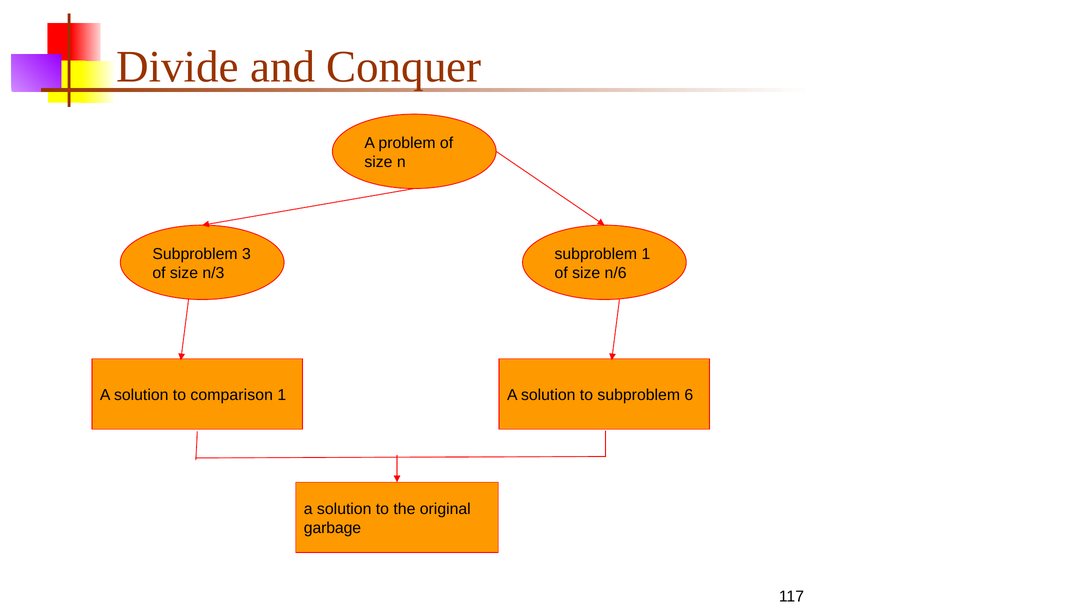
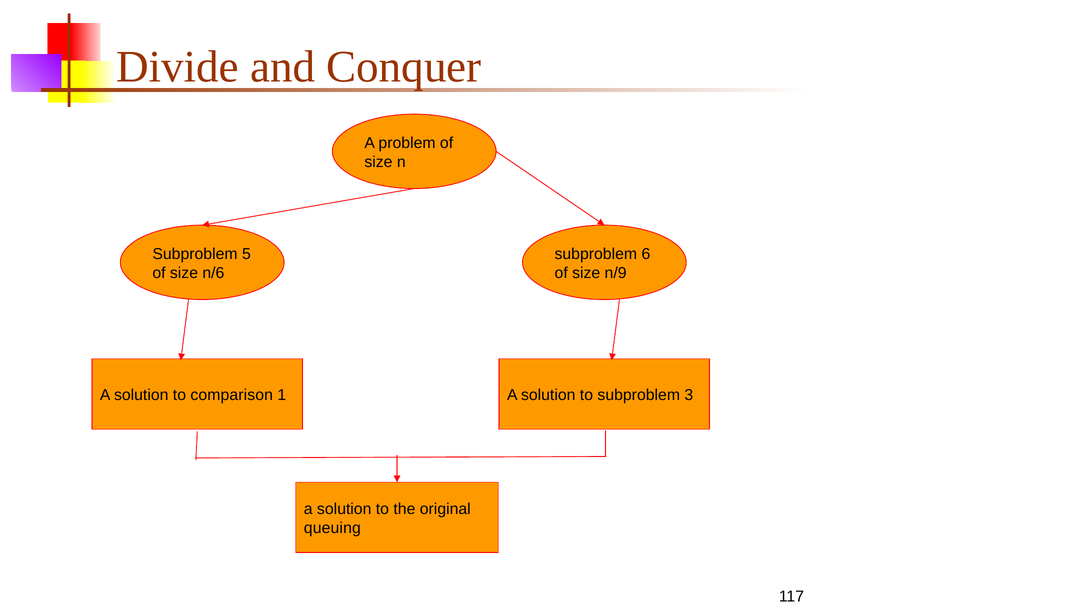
3: 3 -> 5
subproblem 1: 1 -> 6
n/3: n/3 -> n/6
n/6: n/6 -> n/9
6: 6 -> 3
garbage: garbage -> queuing
